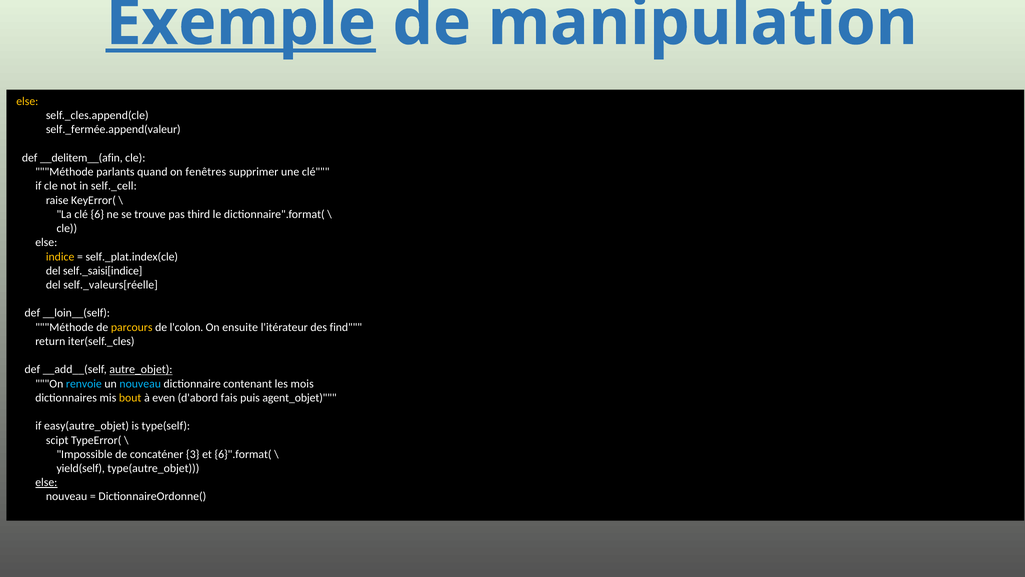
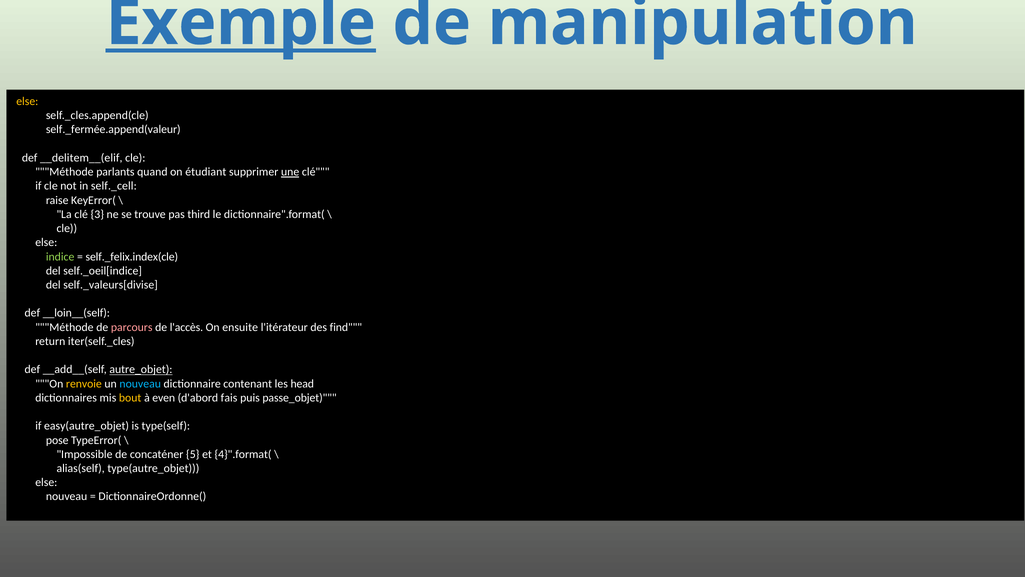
__delitem__(afin: __delitem__(afin -> __delitem__(elif
fenêtres: fenêtres -> étudiant
une underline: none -> present
6: 6 -> 3
indice colour: yellow -> light green
self._plat.index(cle: self._plat.index(cle -> self._felix.index(cle
self._saisi[indice: self._saisi[indice -> self._oeil[indice
self._valeurs[réelle: self._valeurs[réelle -> self._valeurs[divise
parcours colour: yellow -> pink
l'colon: l'colon -> l'accès
renvoie colour: light blue -> yellow
mois: mois -> head
agent_objet: agent_objet -> passe_objet
scipt: scipt -> pose
3: 3 -> 5
6}".format(: 6}".format( -> 4}".format(
yield(self: yield(self -> alias(self
else at (46, 482) underline: present -> none
